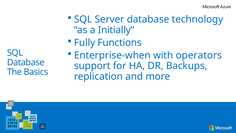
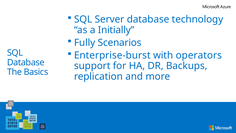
Functions: Functions -> Scenarios
Enterprise-when: Enterprise-when -> Enterprise-burst
